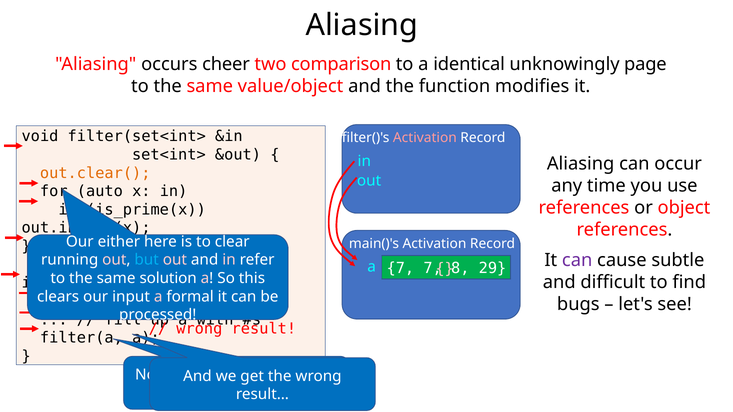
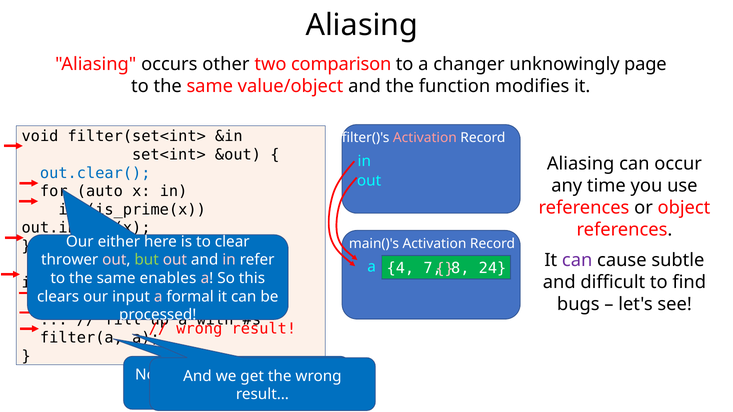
cheer: cheer -> other
identical: identical -> changer
out.clear( colour: orange -> blue
running: running -> thrower
but colour: light blue -> light green
a 7: 7 -> 4
29: 29 -> 24
solution: solution -> enables
